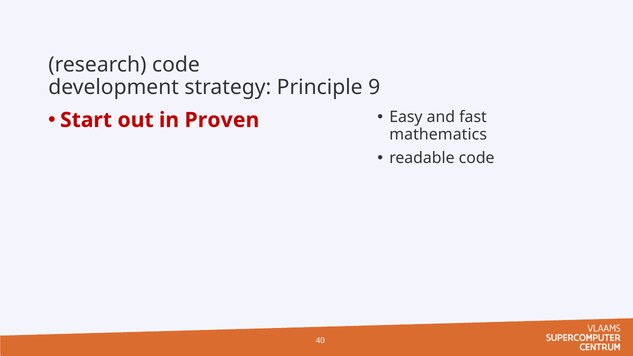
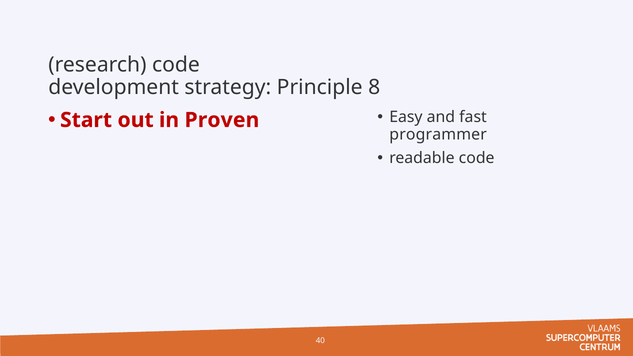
9: 9 -> 8
mathematics: mathematics -> programmer
